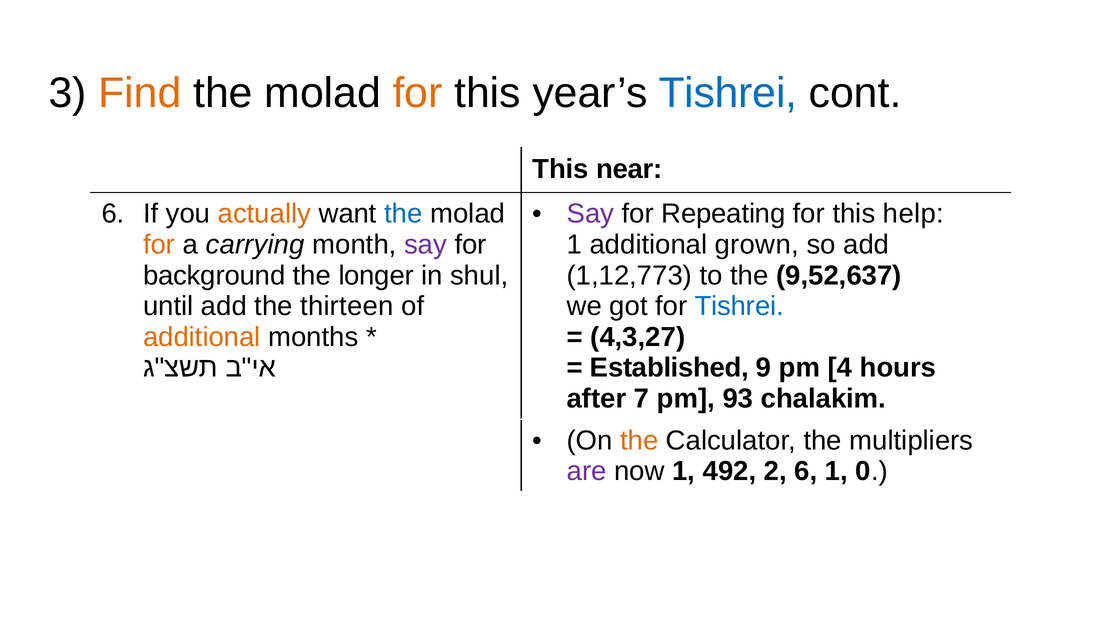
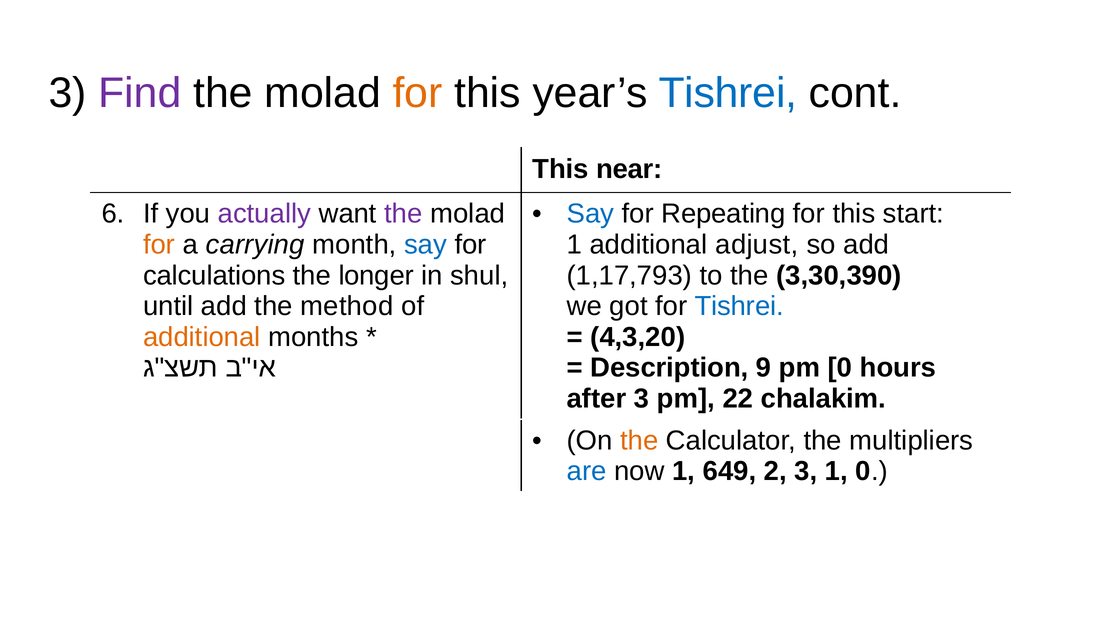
Find colour: orange -> purple
actually colour: orange -> purple
the at (403, 214) colour: blue -> purple
Say at (590, 214) colour: purple -> blue
help: help -> start
say at (425, 245) colour: purple -> blue
grown: grown -> adjust
background: background -> calculations
1,12,773: 1,12,773 -> 1,17,793
9,52,637: 9,52,637 -> 3,30,390
thirteen: thirteen -> method
4,3,27: 4,3,27 -> 4,3,20
Established: Established -> Description
pm 4: 4 -> 0
after 7: 7 -> 3
93: 93 -> 22
are colour: purple -> blue
492: 492 -> 649
2 6: 6 -> 3
